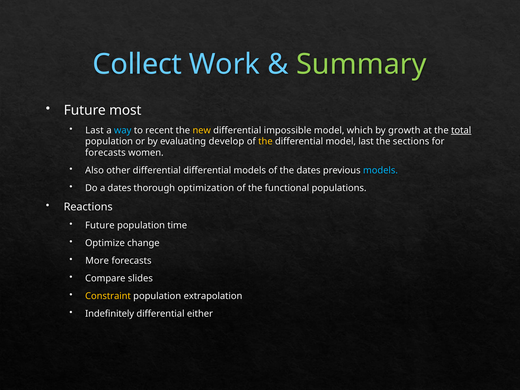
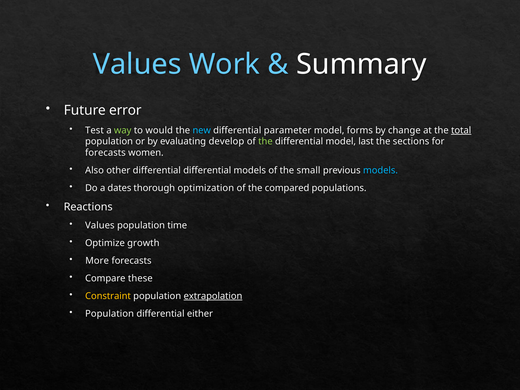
Collect at (137, 64): Collect -> Values
Summary colour: light green -> white
most: most -> error
Last at (94, 130): Last -> Test
way colour: light blue -> light green
recent: recent -> would
new colour: yellow -> light blue
impossible: impossible -> parameter
which: which -> forms
growth: growth -> change
the at (265, 142) colour: yellow -> light green
the dates: dates -> small
functional: functional -> compared
Future at (100, 225): Future -> Values
change: change -> growth
slides: slides -> these
extrapolation underline: none -> present
Indefinitely at (110, 314): Indefinitely -> Population
